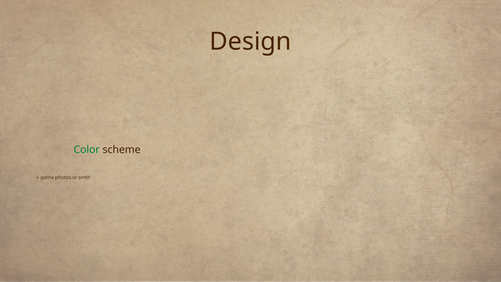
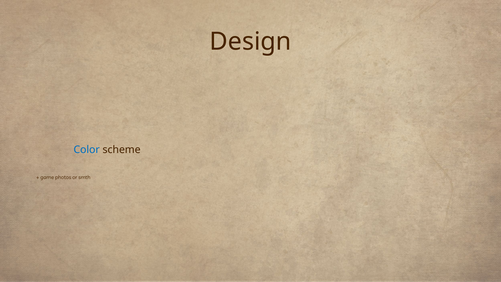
Color colour: green -> blue
